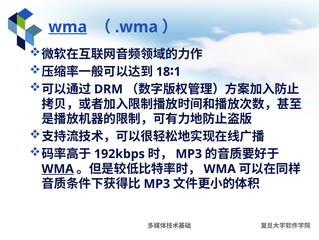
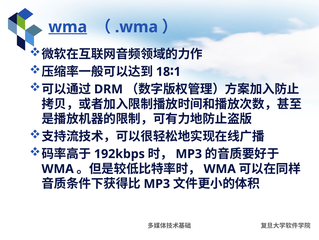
WMA at (58, 168) underline: present -> none
